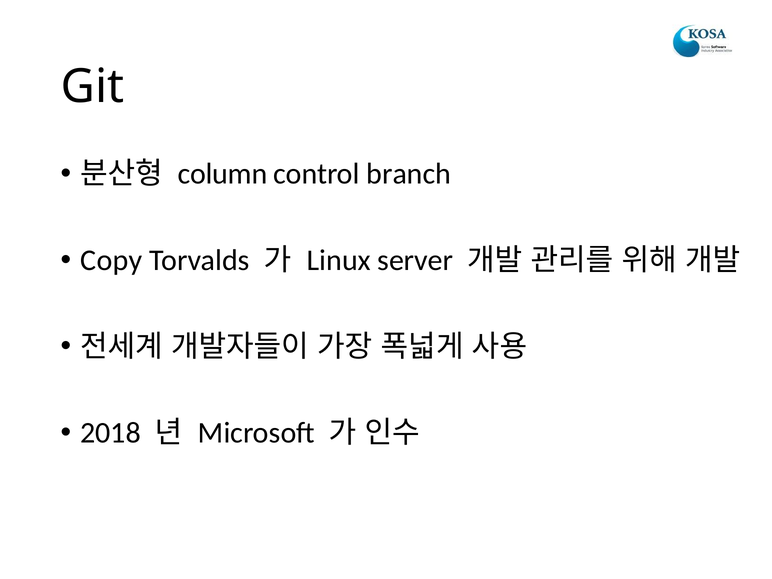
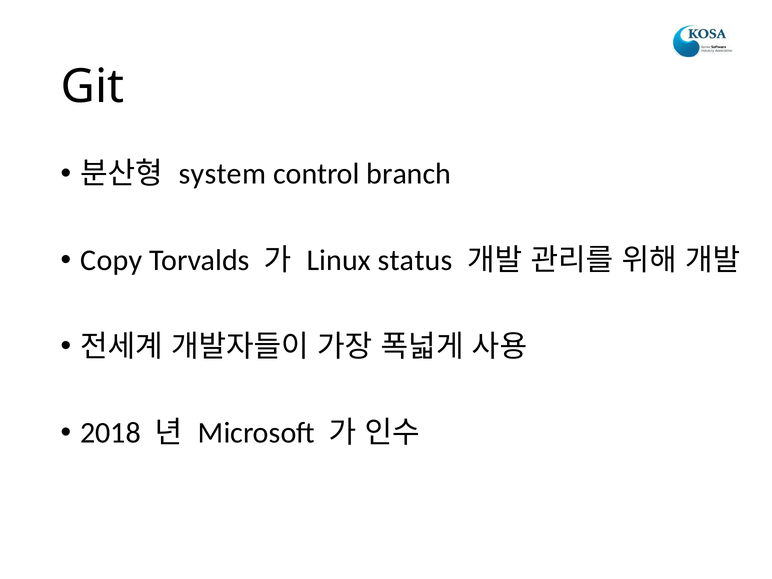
column: column -> system
server: server -> status
